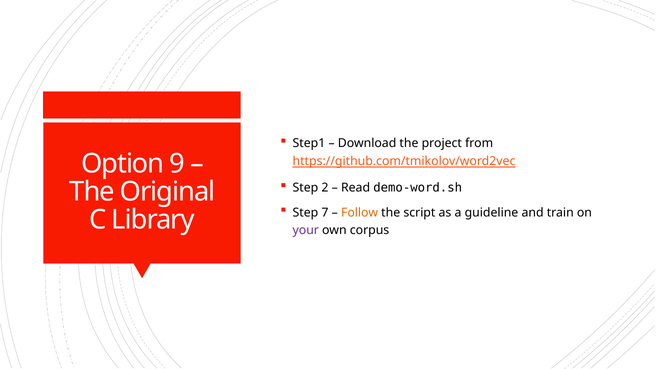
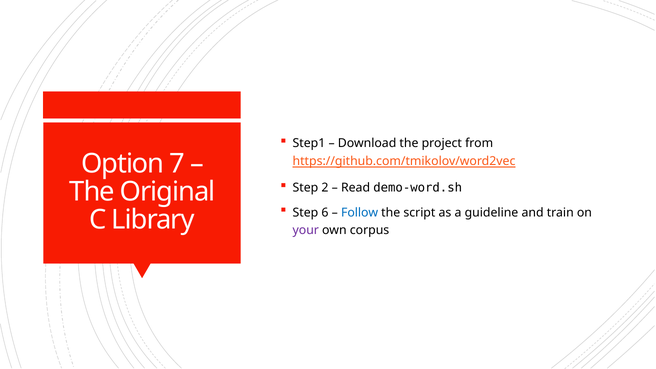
9: 9 -> 7
7: 7 -> 6
Follow colour: orange -> blue
